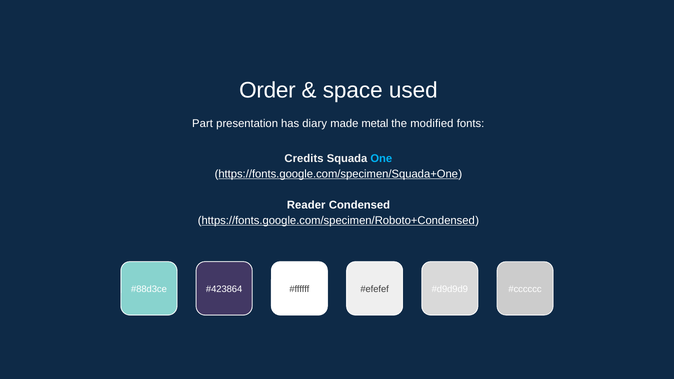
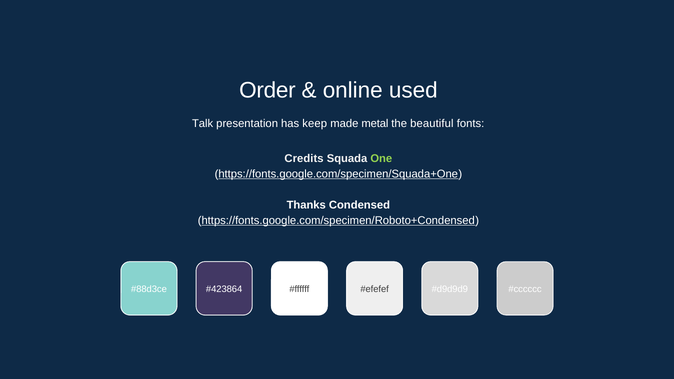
space: space -> online
Part: Part -> Talk
diary: diary -> keep
modified: modified -> beautiful
One colour: light blue -> light green
Reader: Reader -> Thanks
